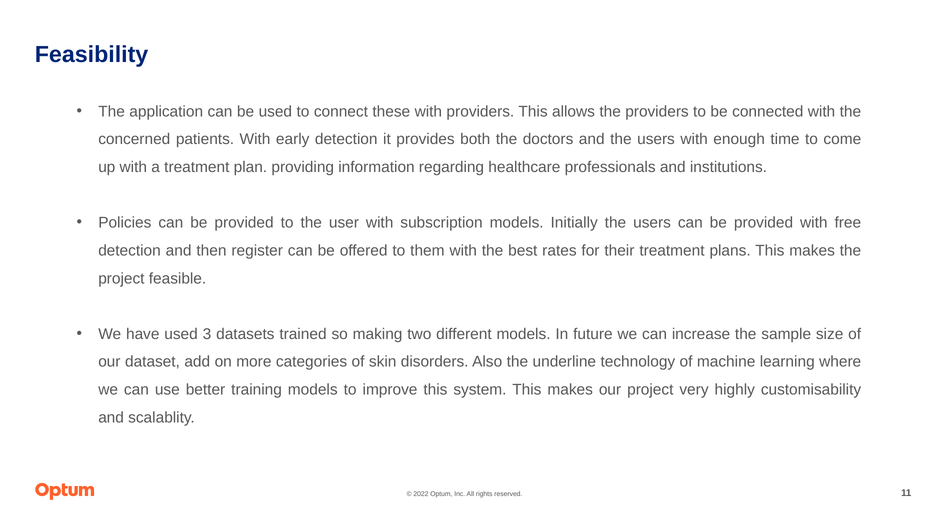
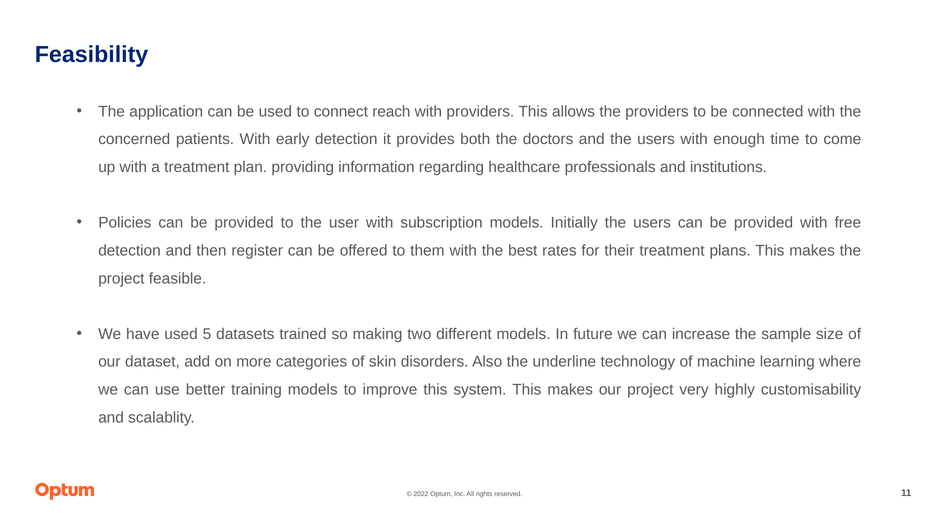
these: these -> reach
3: 3 -> 5
